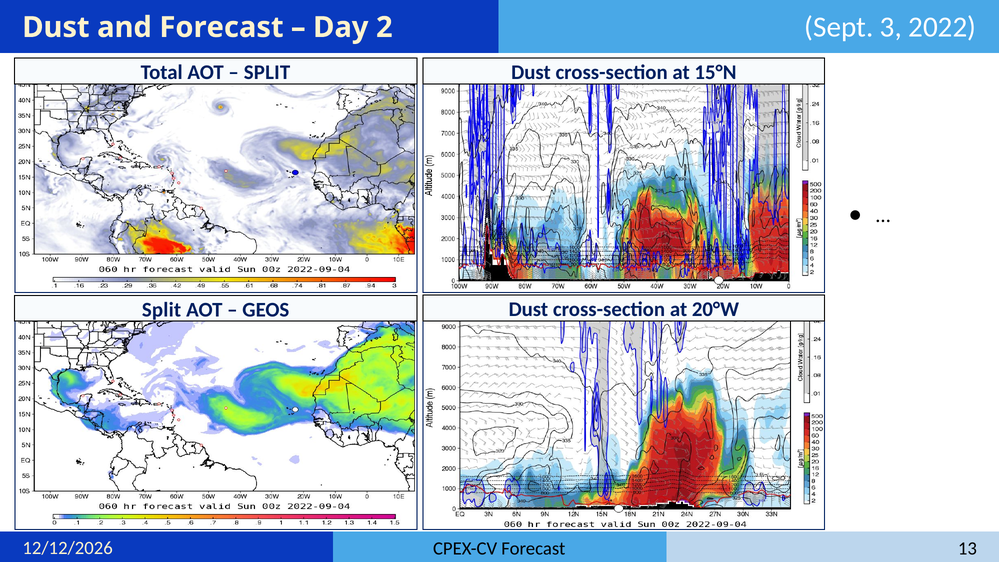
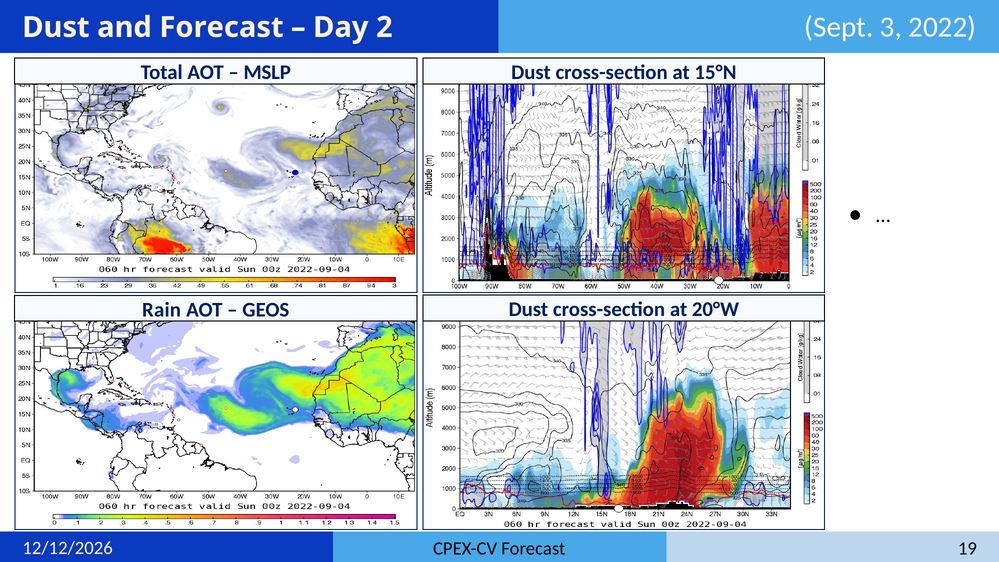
SPLIT at (267, 73): SPLIT -> MSLP
Split at (162, 310): Split -> Rain
13: 13 -> 19
